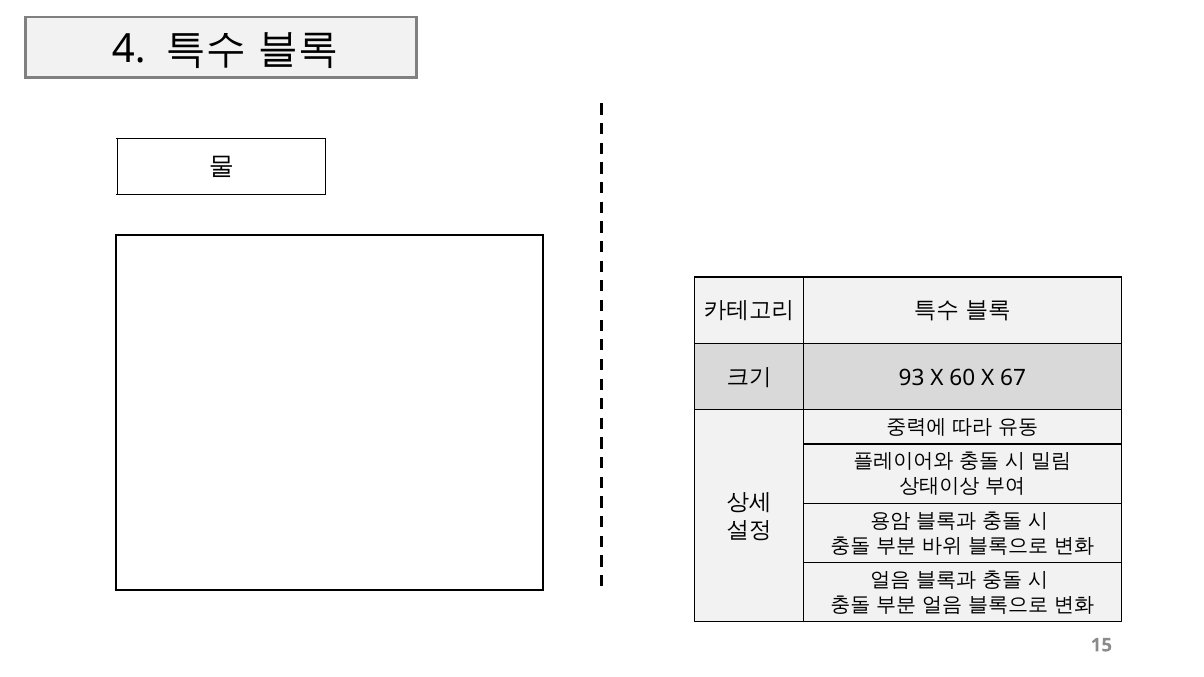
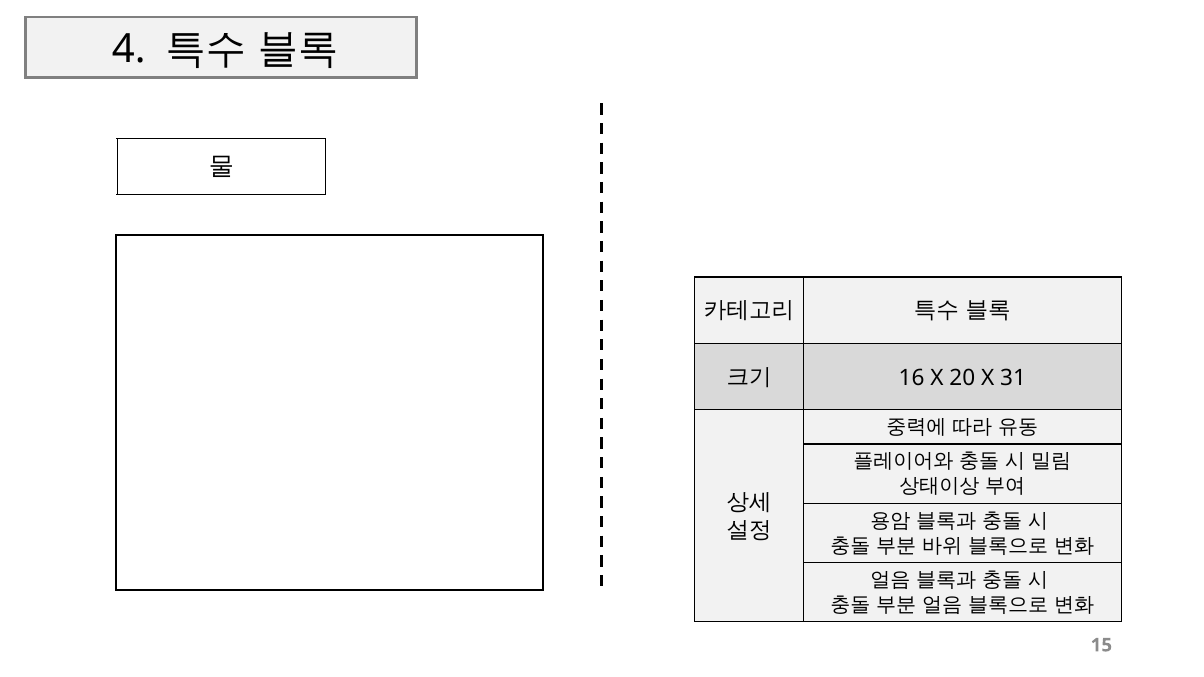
93: 93 -> 16
60: 60 -> 20
67: 67 -> 31
